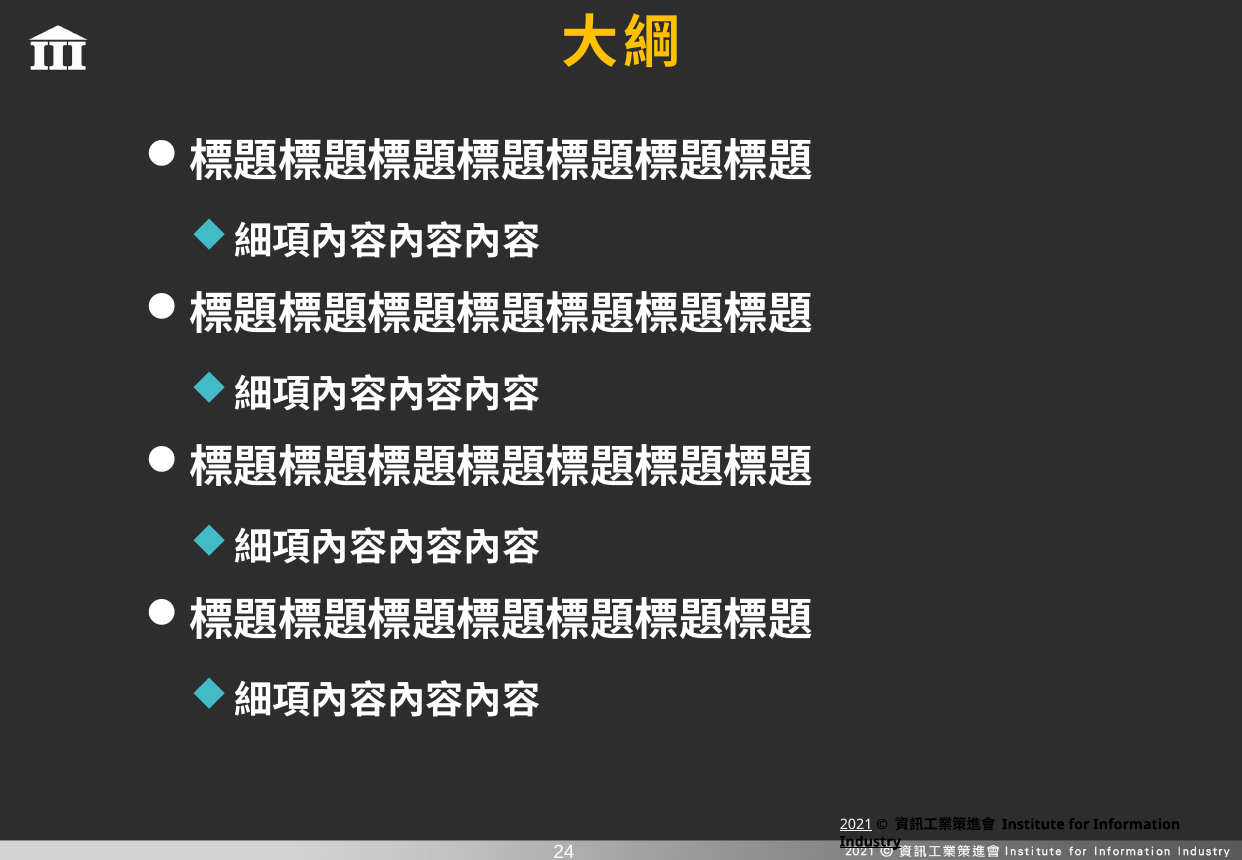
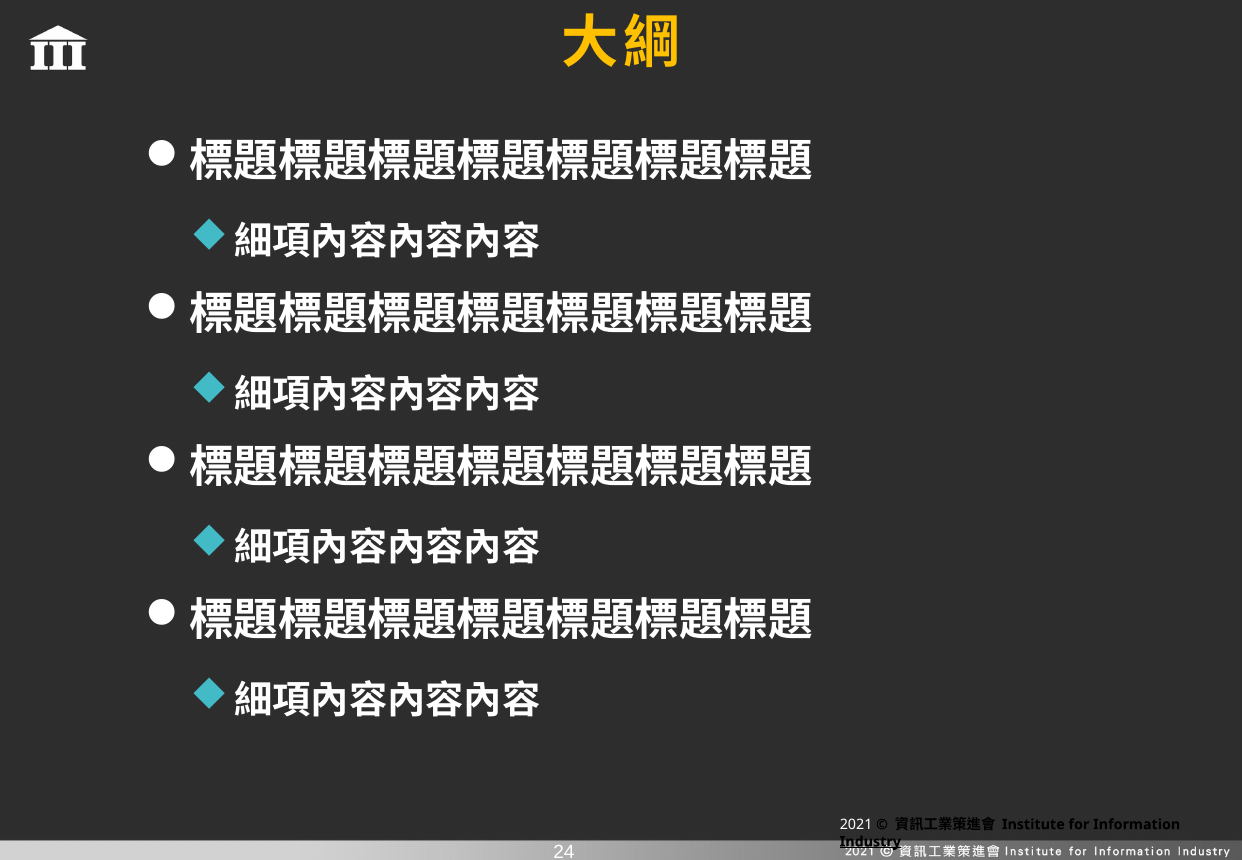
2021 underline: present -> none
